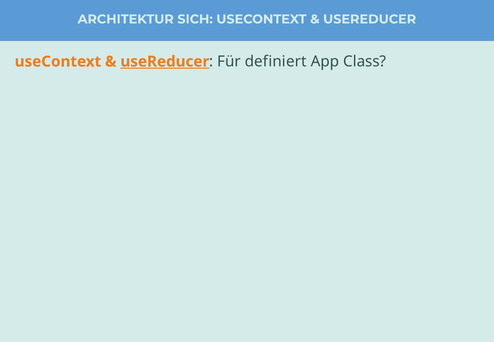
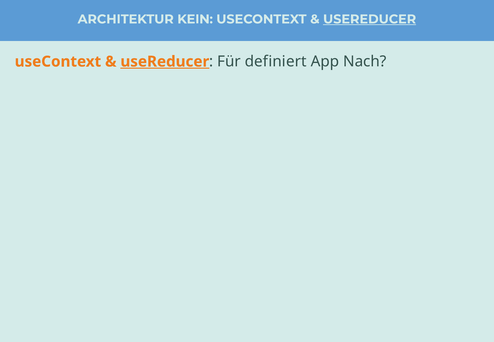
SICH: SICH -> KEIN
USEREDUCER at (370, 19) underline: none -> present
Class: Class -> Nach
